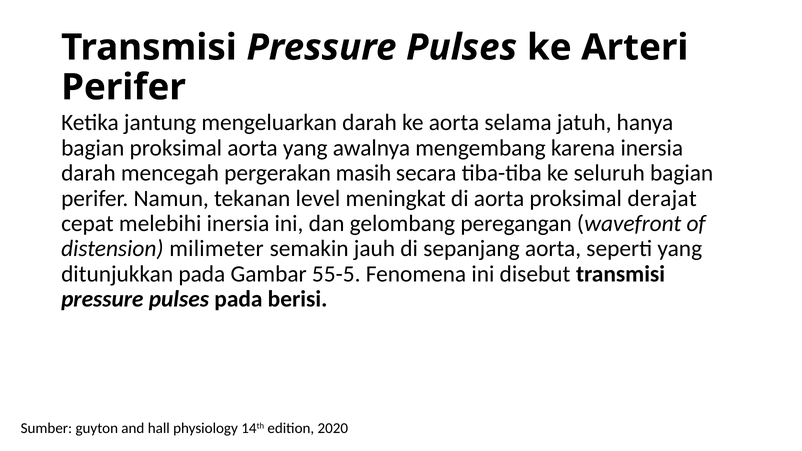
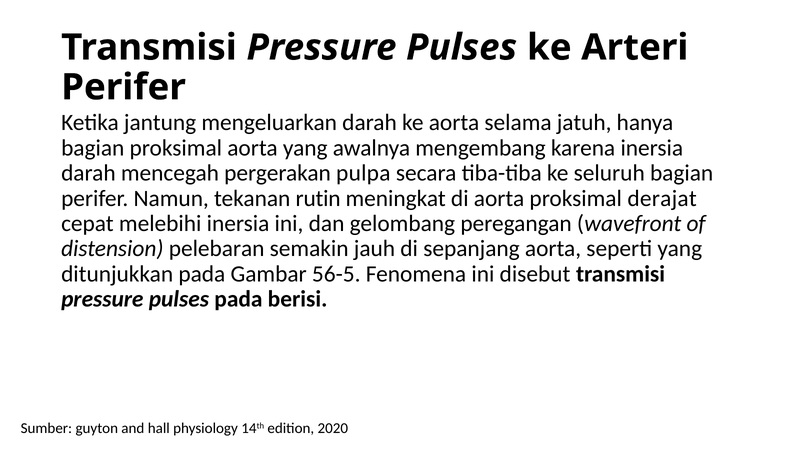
masih: masih -> pulpa
level: level -> rutin
milimeter: milimeter -> pelebaran
55-5: 55-5 -> 56-5
